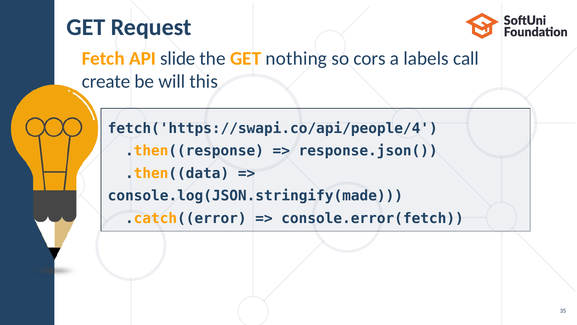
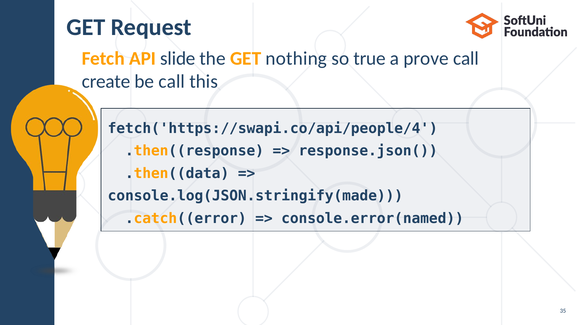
cors: cors -> true
labels: labels -> prove
be will: will -> call
console.error(fetch: console.error(fetch -> console.error(named
